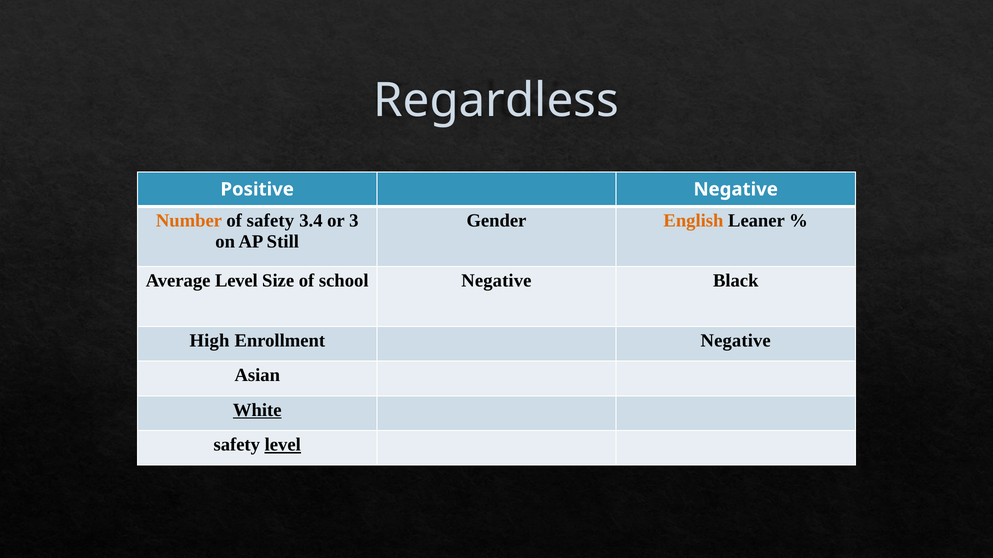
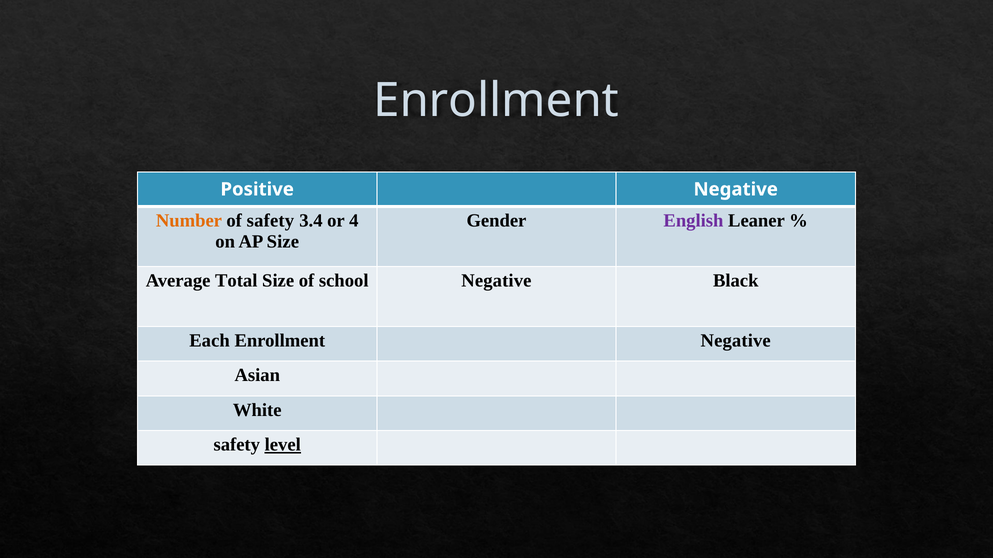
Regardless at (496, 101): Regardless -> Enrollment
3: 3 -> 4
English colour: orange -> purple
AP Still: Still -> Size
Average Level: Level -> Total
High: High -> Each
White underline: present -> none
